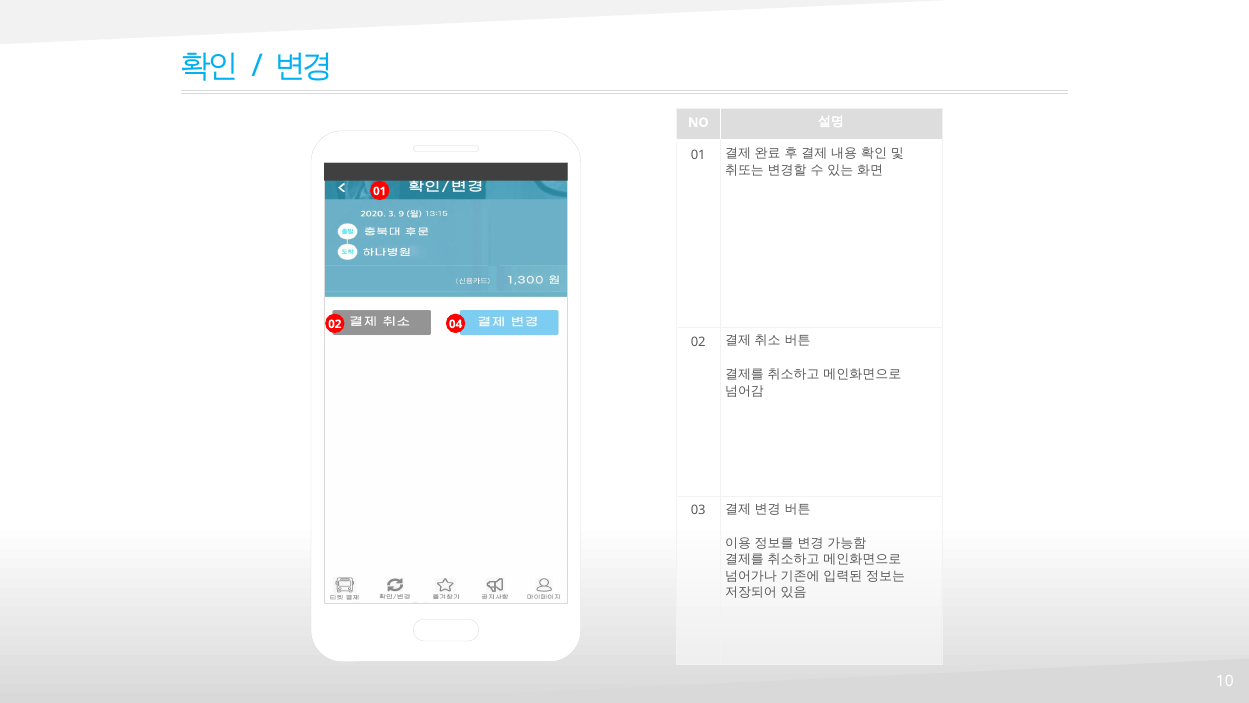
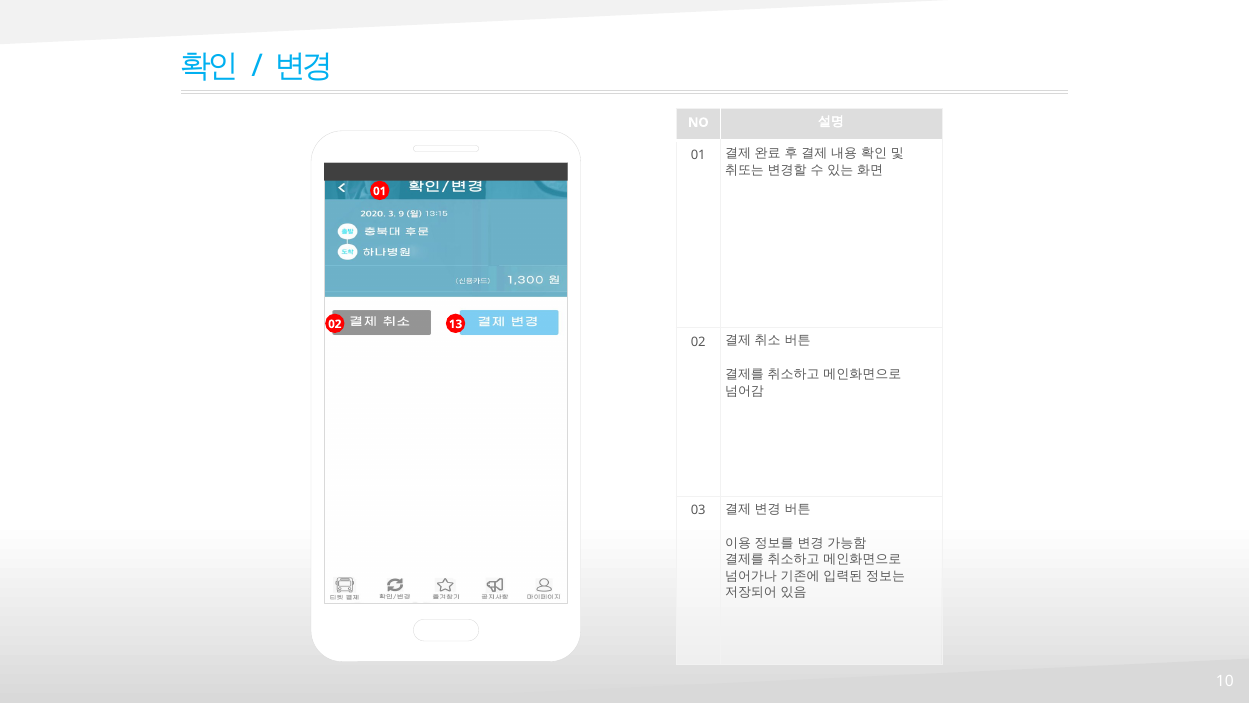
04: 04 -> 13
